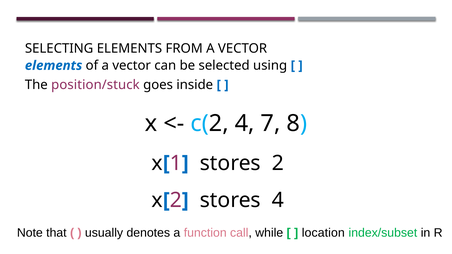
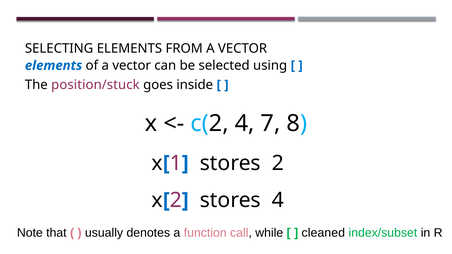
location: location -> cleaned
